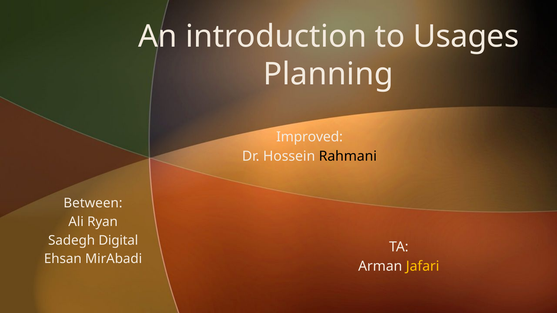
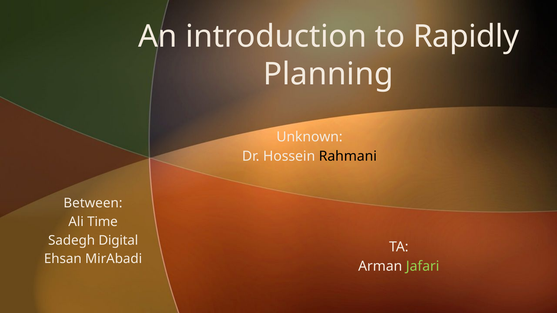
Usages: Usages -> Rapidly
Improved: Improved -> Unknown
Ryan: Ryan -> Time
Jafari colour: yellow -> light green
